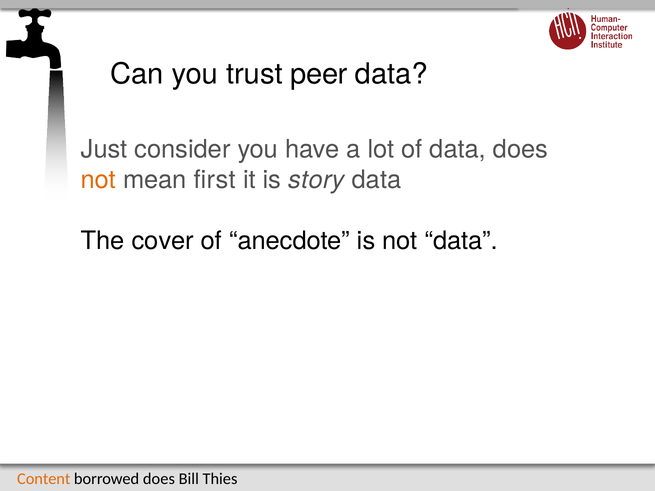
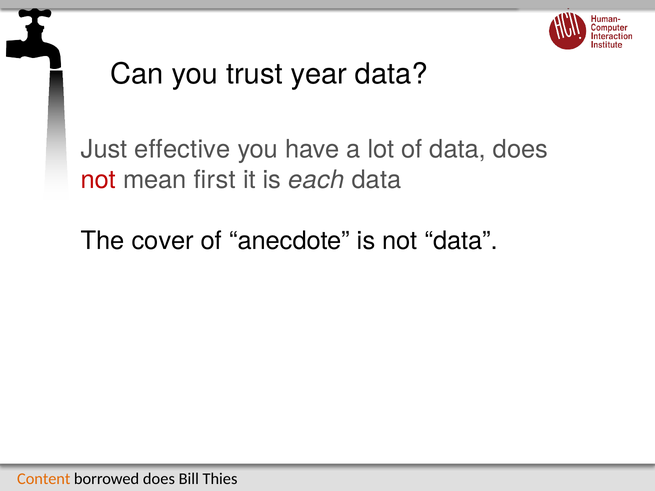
peer: peer -> year
consider: consider -> effective
not at (98, 180) colour: orange -> red
story: story -> each
